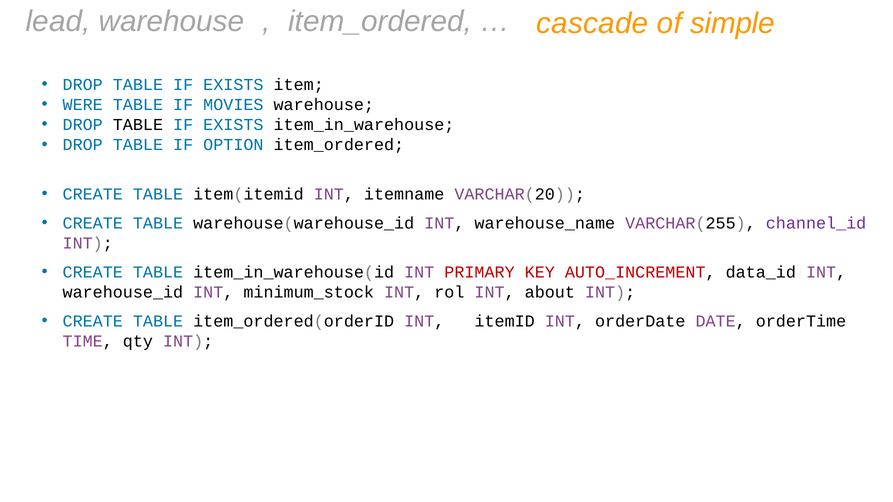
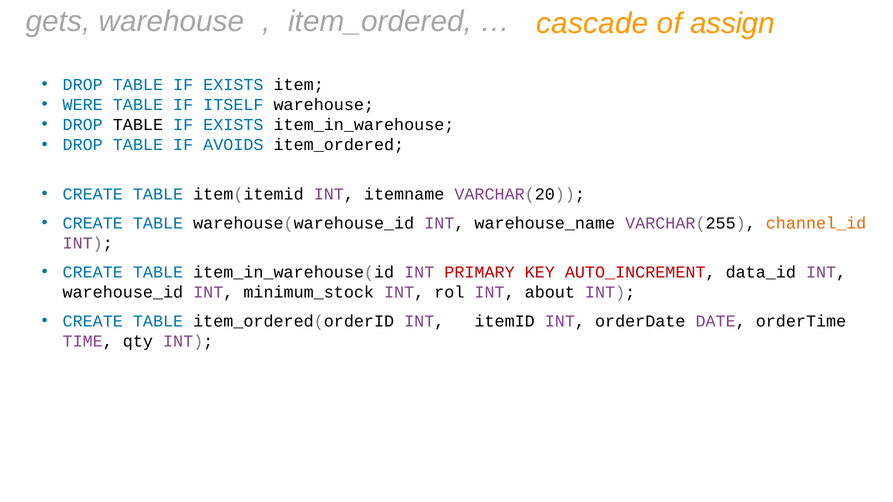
lead: lead -> gets
simple: simple -> assign
MOVIES: MOVIES -> ITSELF
OPTION: OPTION -> AVOIDS
channel_id colour: purple -> orange
